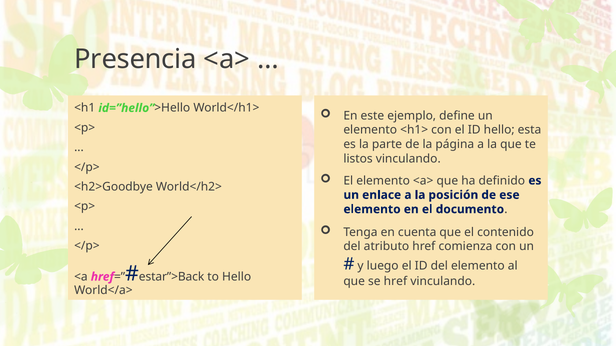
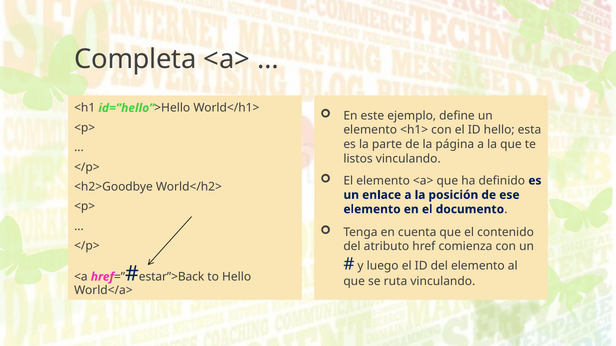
Presencia: Presencia -> Completa
se href: href -> ruta
